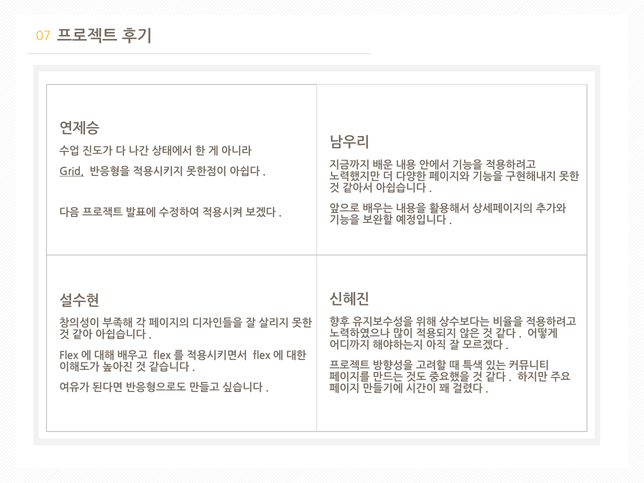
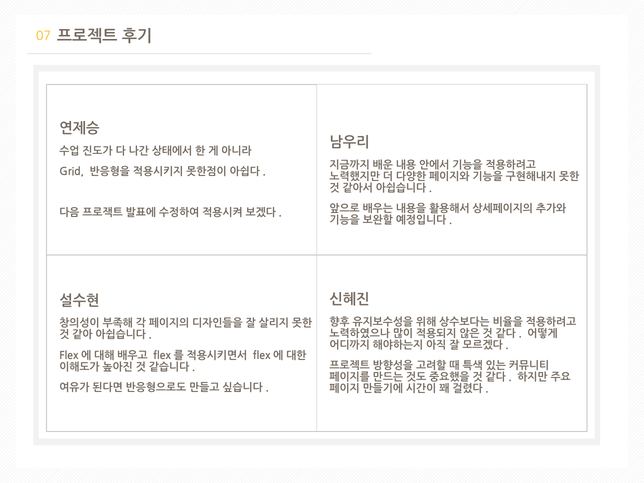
Grid underline: present -> none
